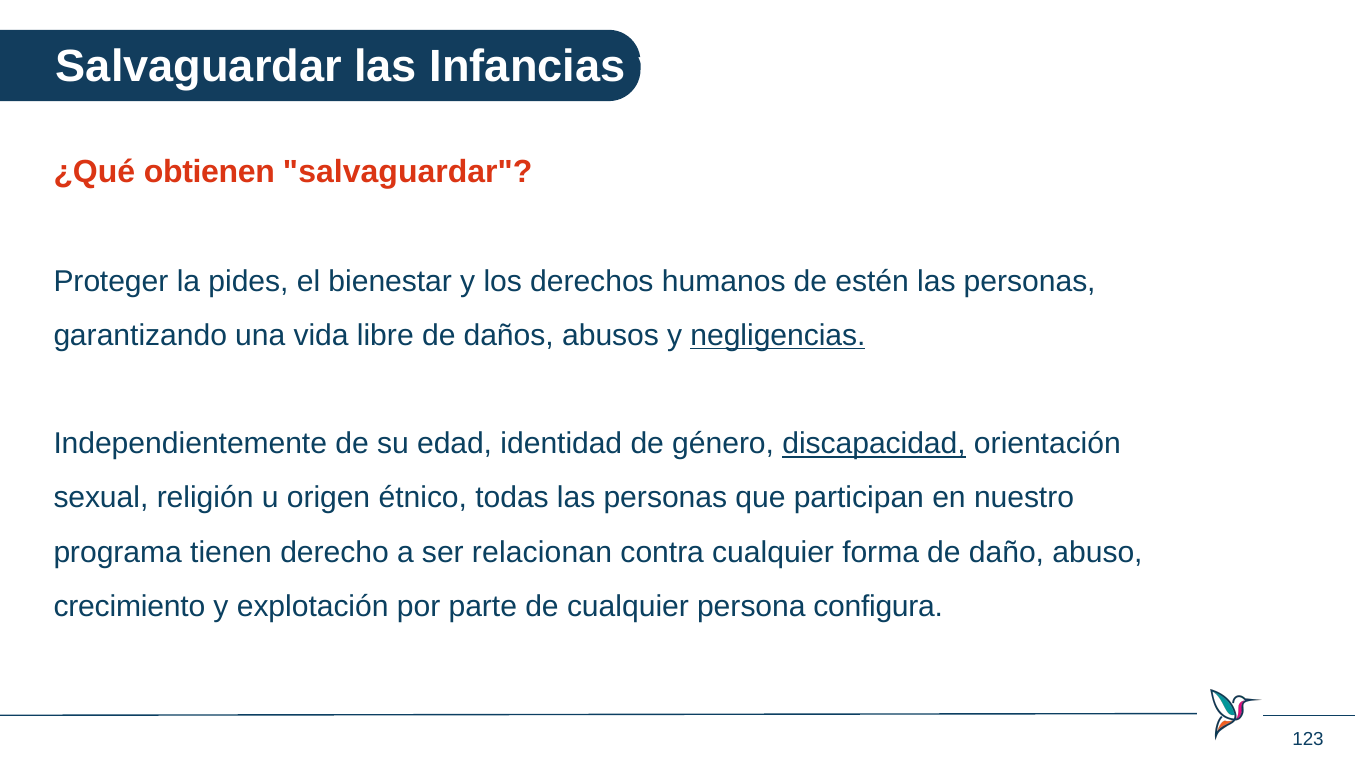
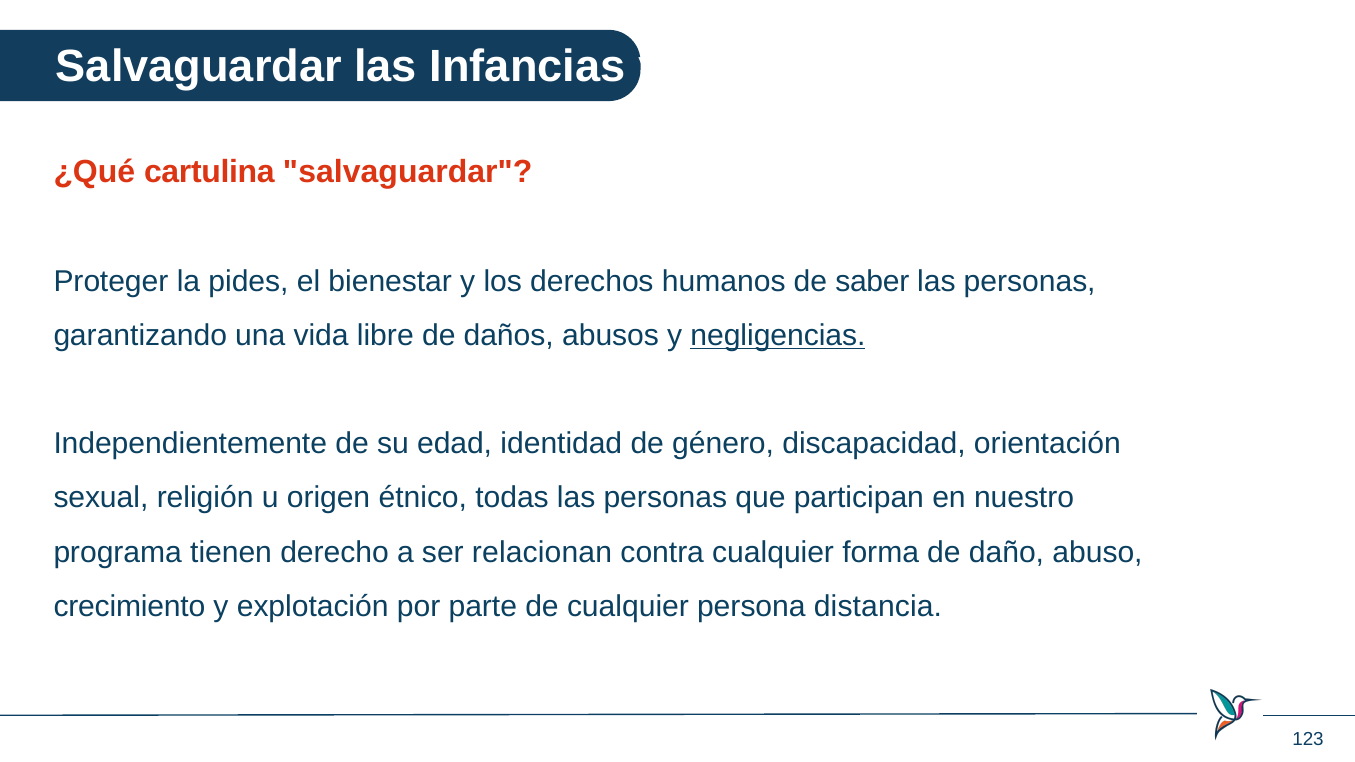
obtienen: obtienen -> cartulina
estén: estén -> saber
discapacidad underline: present -> none
configura: configura -> distancia
